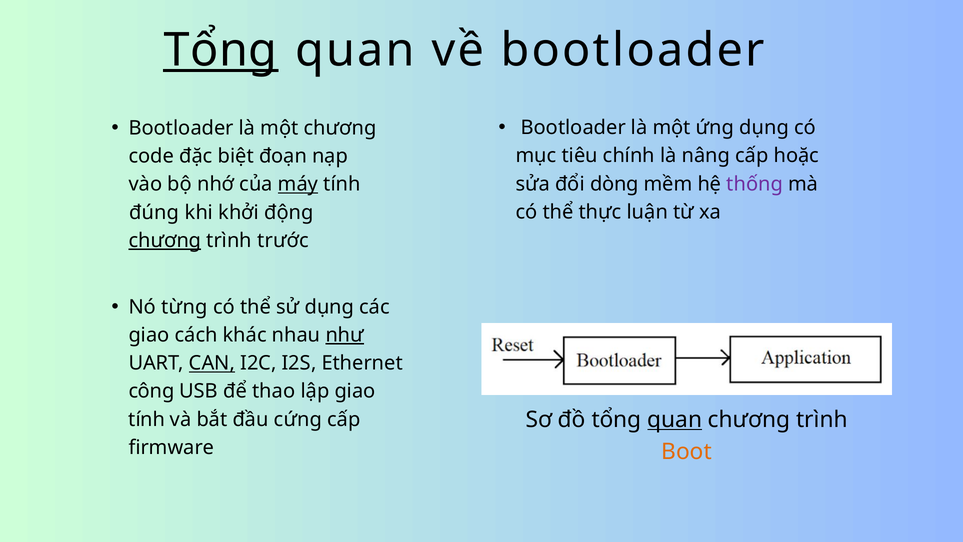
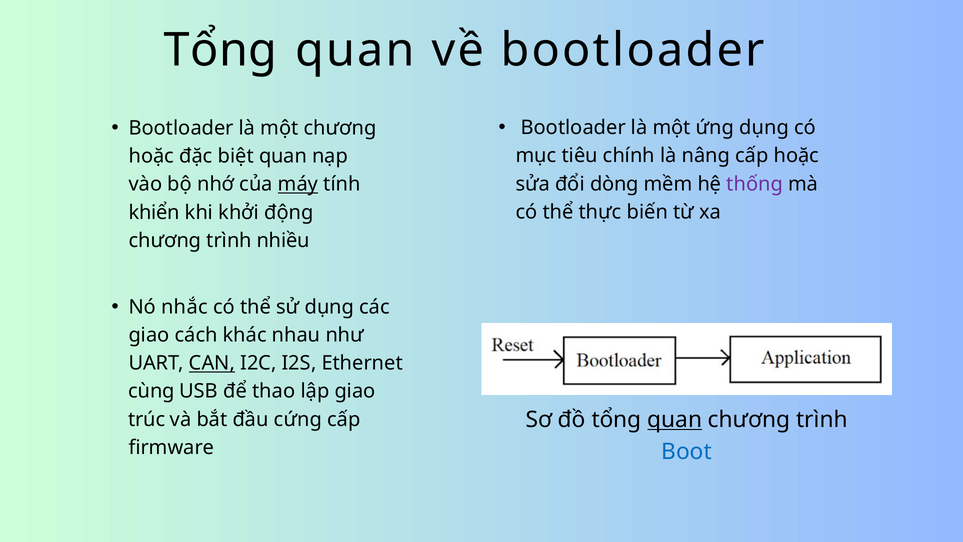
Tổng at (220, 50) underline: present -> none
code at (151, 156): code -> hoặc
biệt đoạn: đoạn -> quan
luận: luận -> biến
đúng: đúng -> khiển
chương at (165, 240) underline: present -> none
trước: trước -> nhiều
từng: từng -> nhắc
như underline: present -> none
công: công -> cùng
tính at (147, 419): tính -> trúc
Boot colour: orange -> blue
